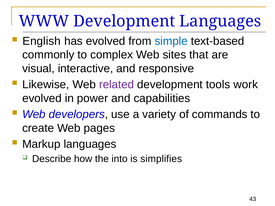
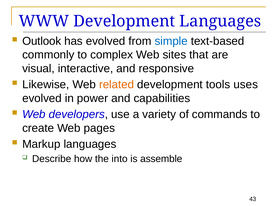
English: English -> Outlook
related colour: purple -> orange
work: work -> uses
simplifies: simplifies -> assemble
